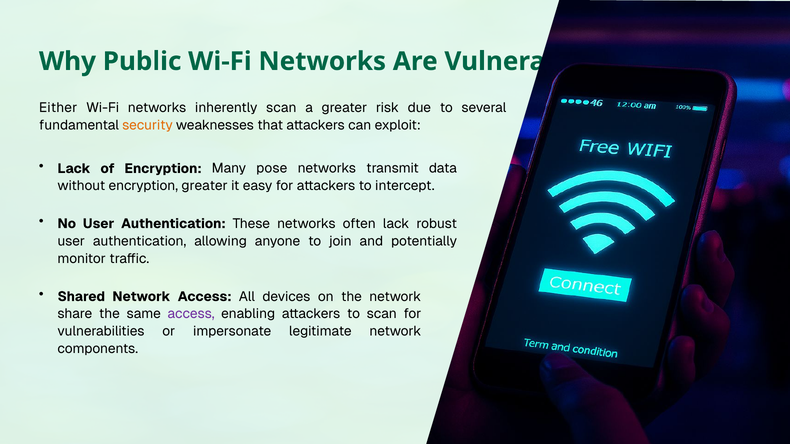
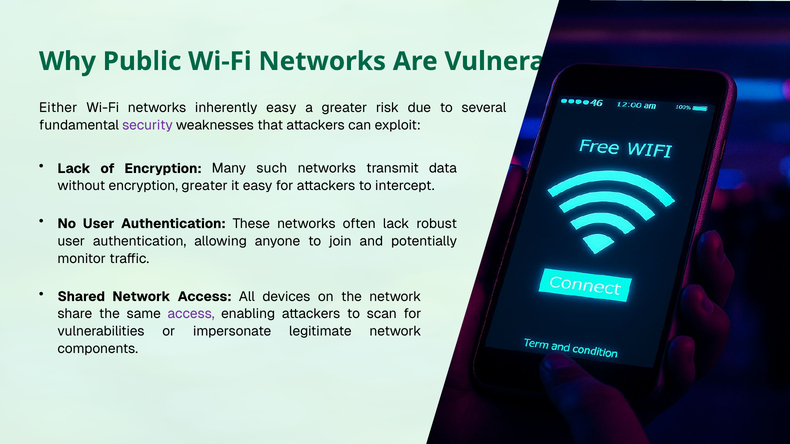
inherently scan: scan -> easy
security colour: orange -> purple
pose: pose -> such
